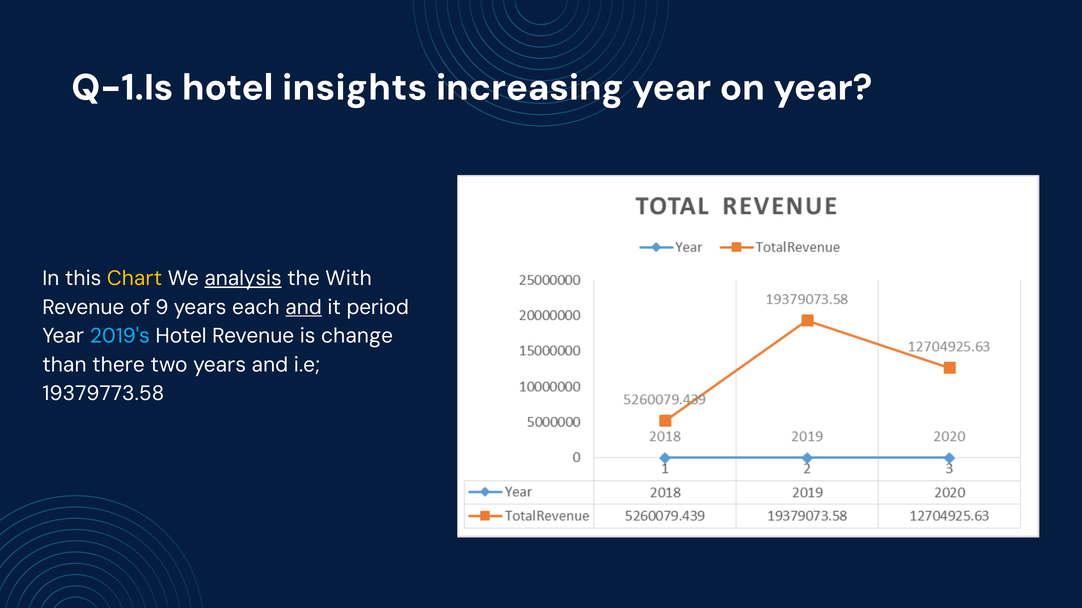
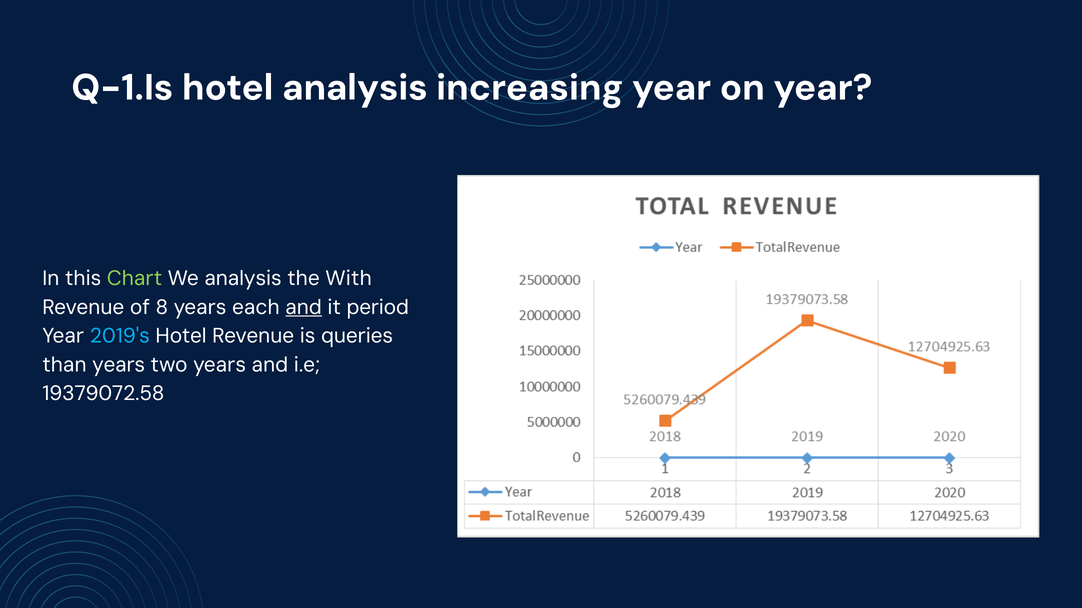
hotel insights: insights -> analysis
Chart colour: yellow -> light green
analysis at (243, 279) underline: present -> none
9: 9 -> 8
change: change -> queries
than there: there -> years
19379773.58: 19379773.58 -> 19379072.58
